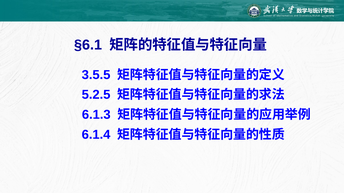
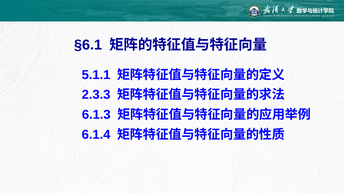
3.5.5: 3.5.5 -> 5.1.1
5.2.5: 5.2.5 -> 2.3.3
